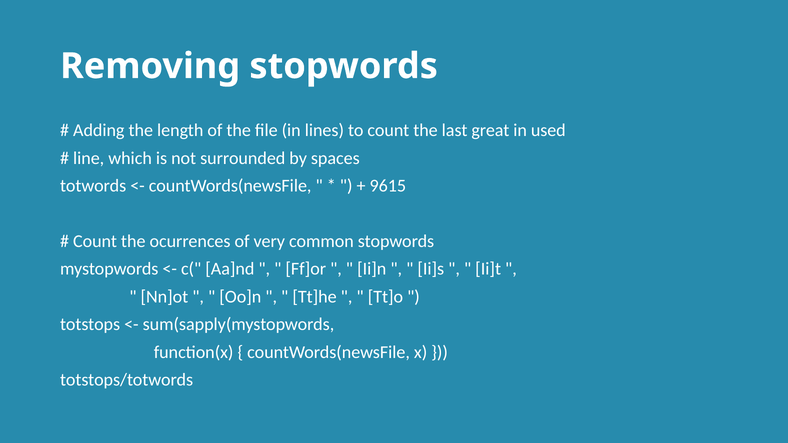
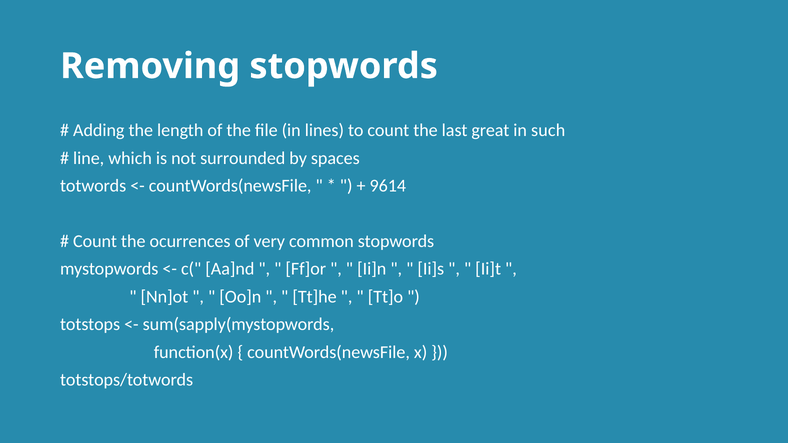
used: used -> such
9615: 9615 -> 9614
